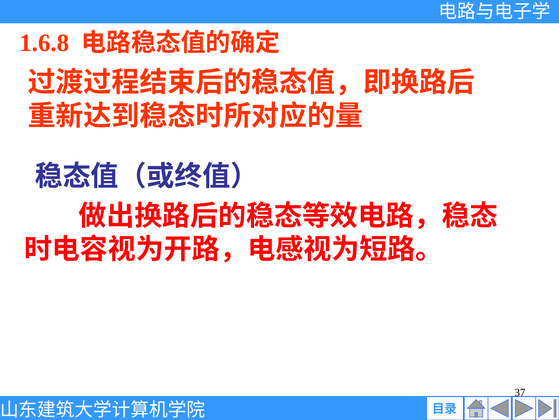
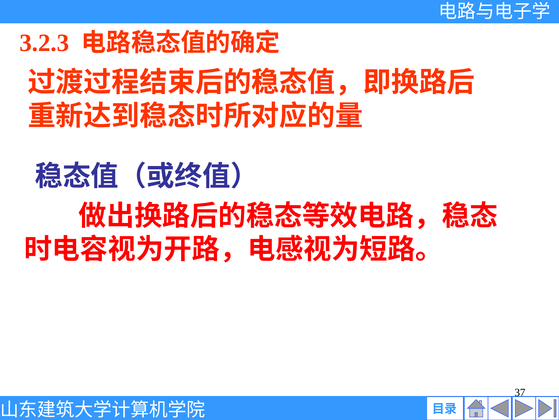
1.6.8: 1.6.8 -> 3.2.3
